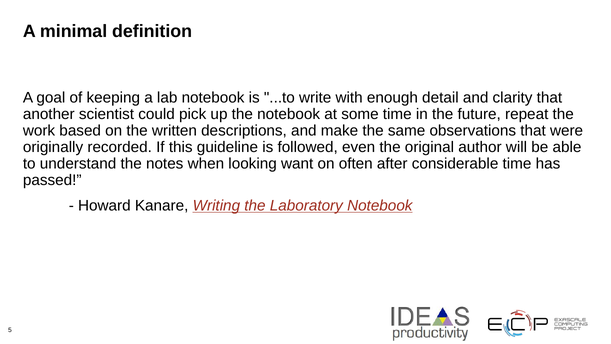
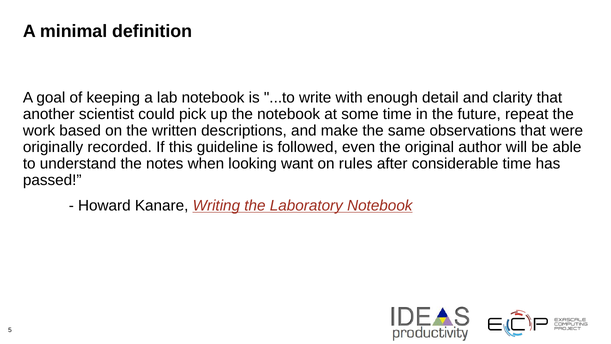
often: often -> rules
